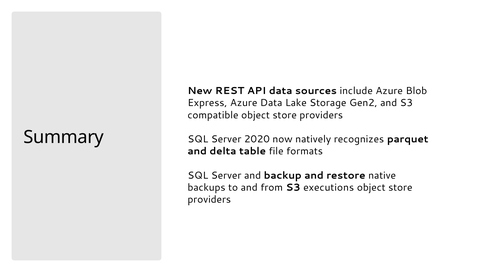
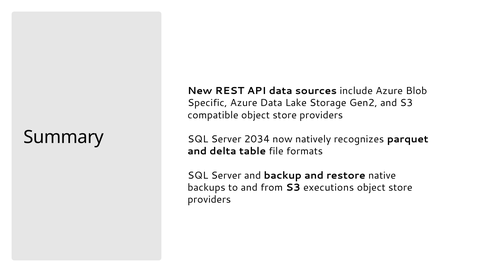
Express: Express -> Specific
2020: 2020 -> 2034
